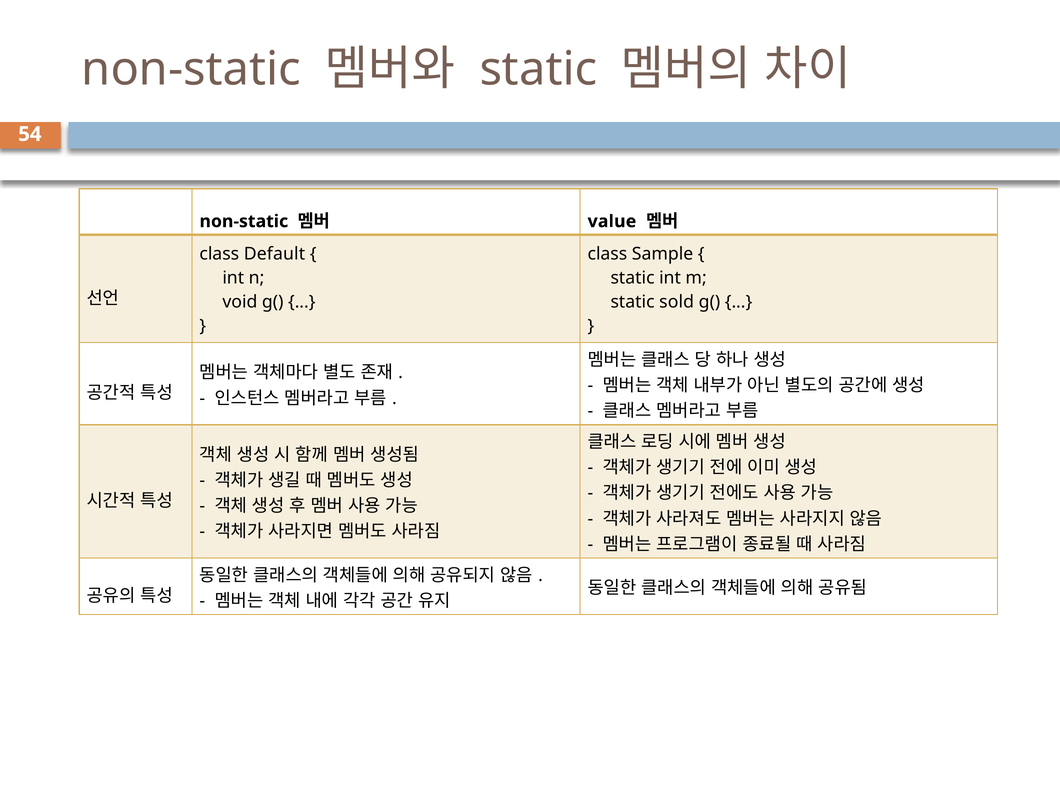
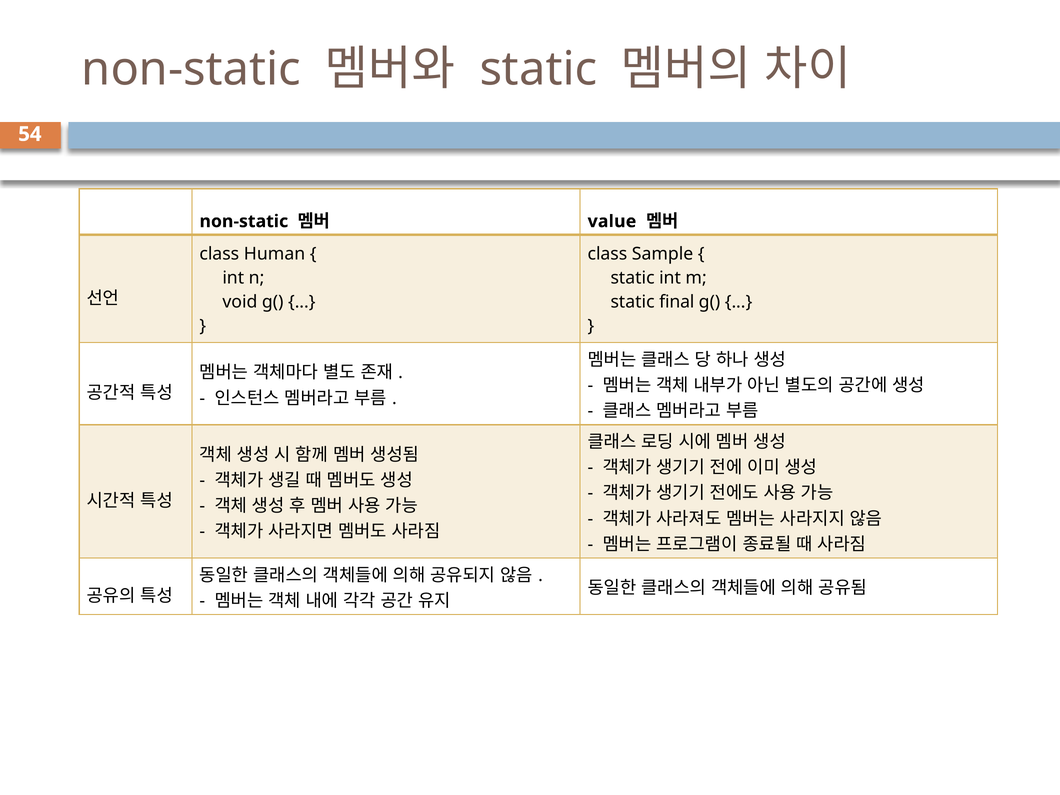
Default: Default -> Human
sold: sold -> final
